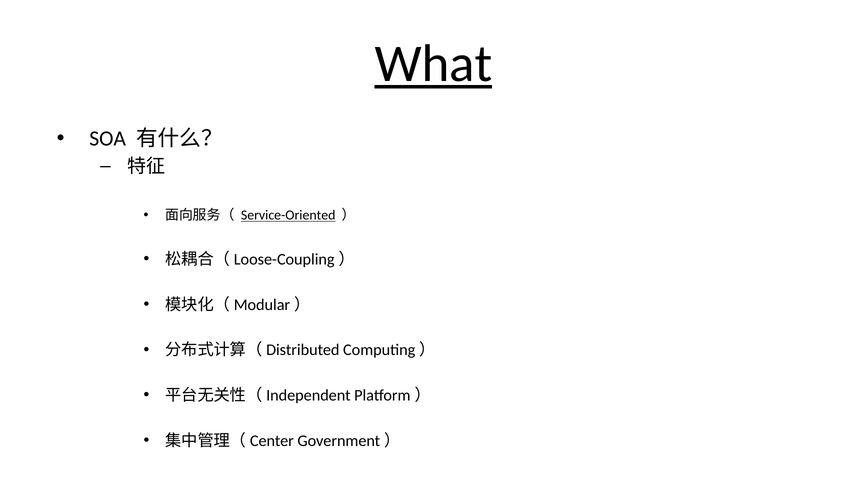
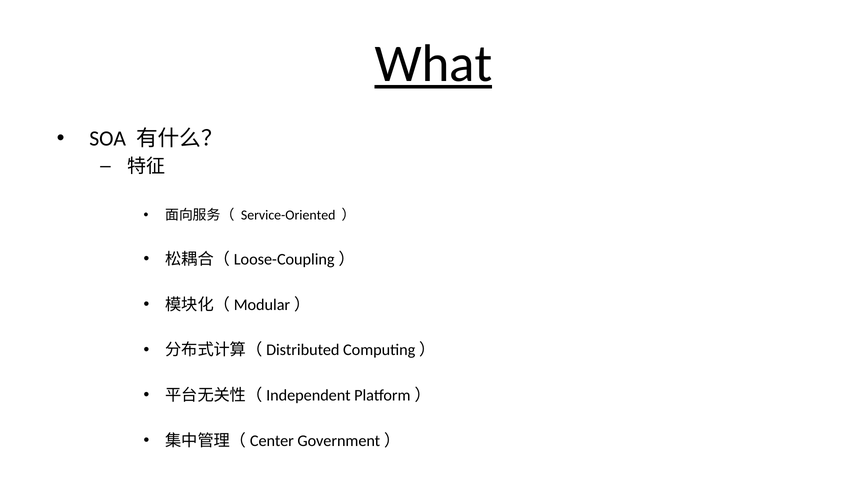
Service-Oriented underline: present -> none
